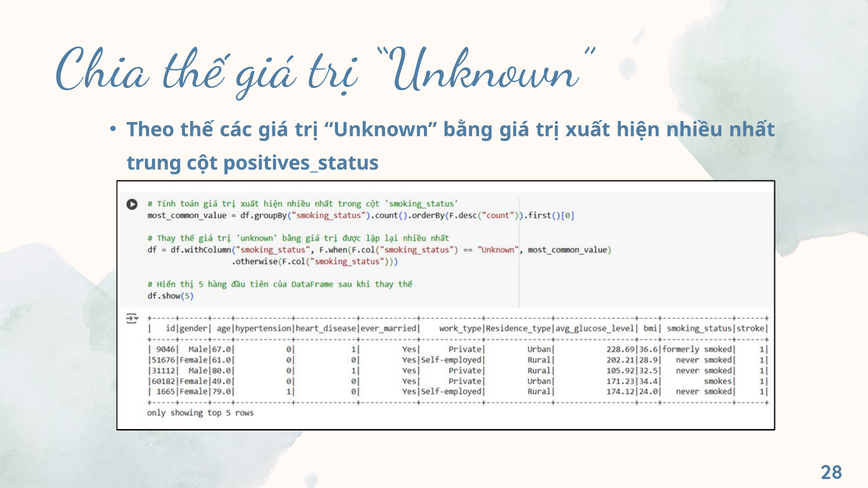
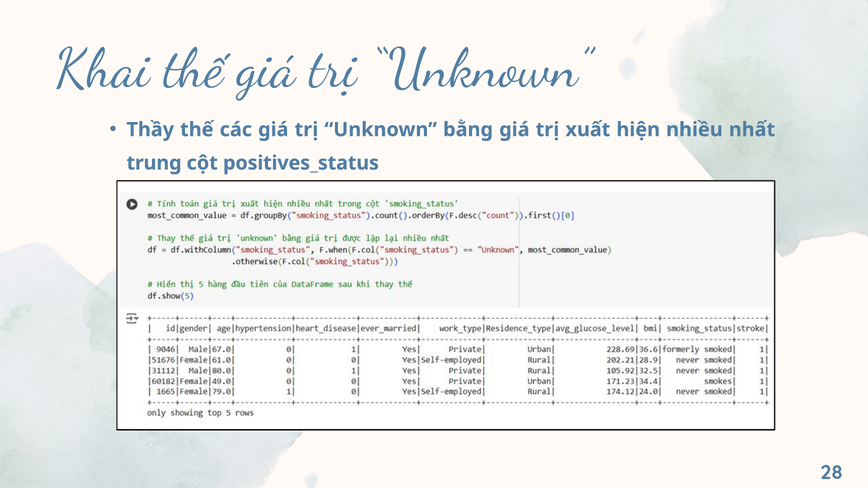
Chia: Chia -> Khai
Theo: Theo -> Thầy
